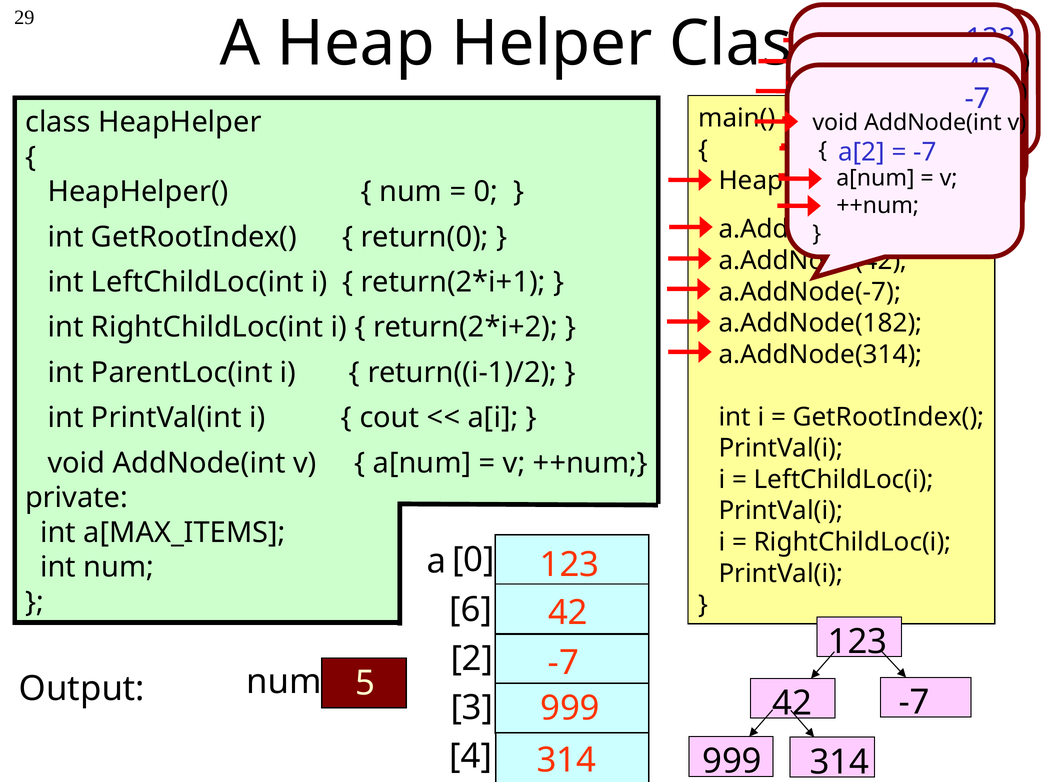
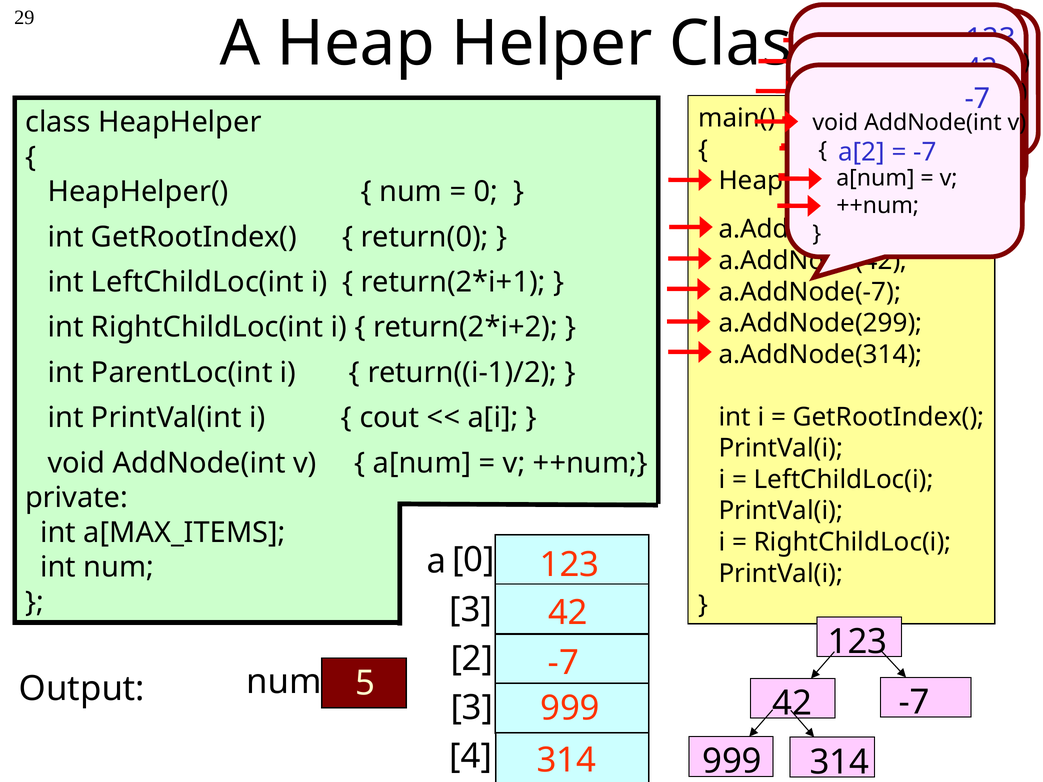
a.AddNode(182: a.AddNode(182 -> a.AddNode(299
6 at (471, 610): 6 -> 3
